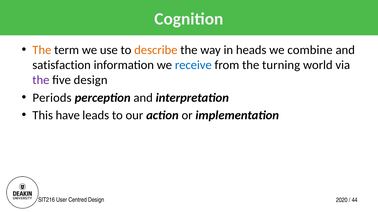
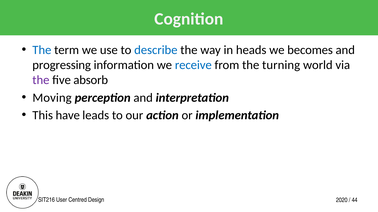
The at (42, 50) colour: orange -> blue
describe colour: orange -> blue
combine: combine -> becomes
satisfaction: satisfaction -> progressing
five design: design -> absorb
Periods: Periods -> Moving
